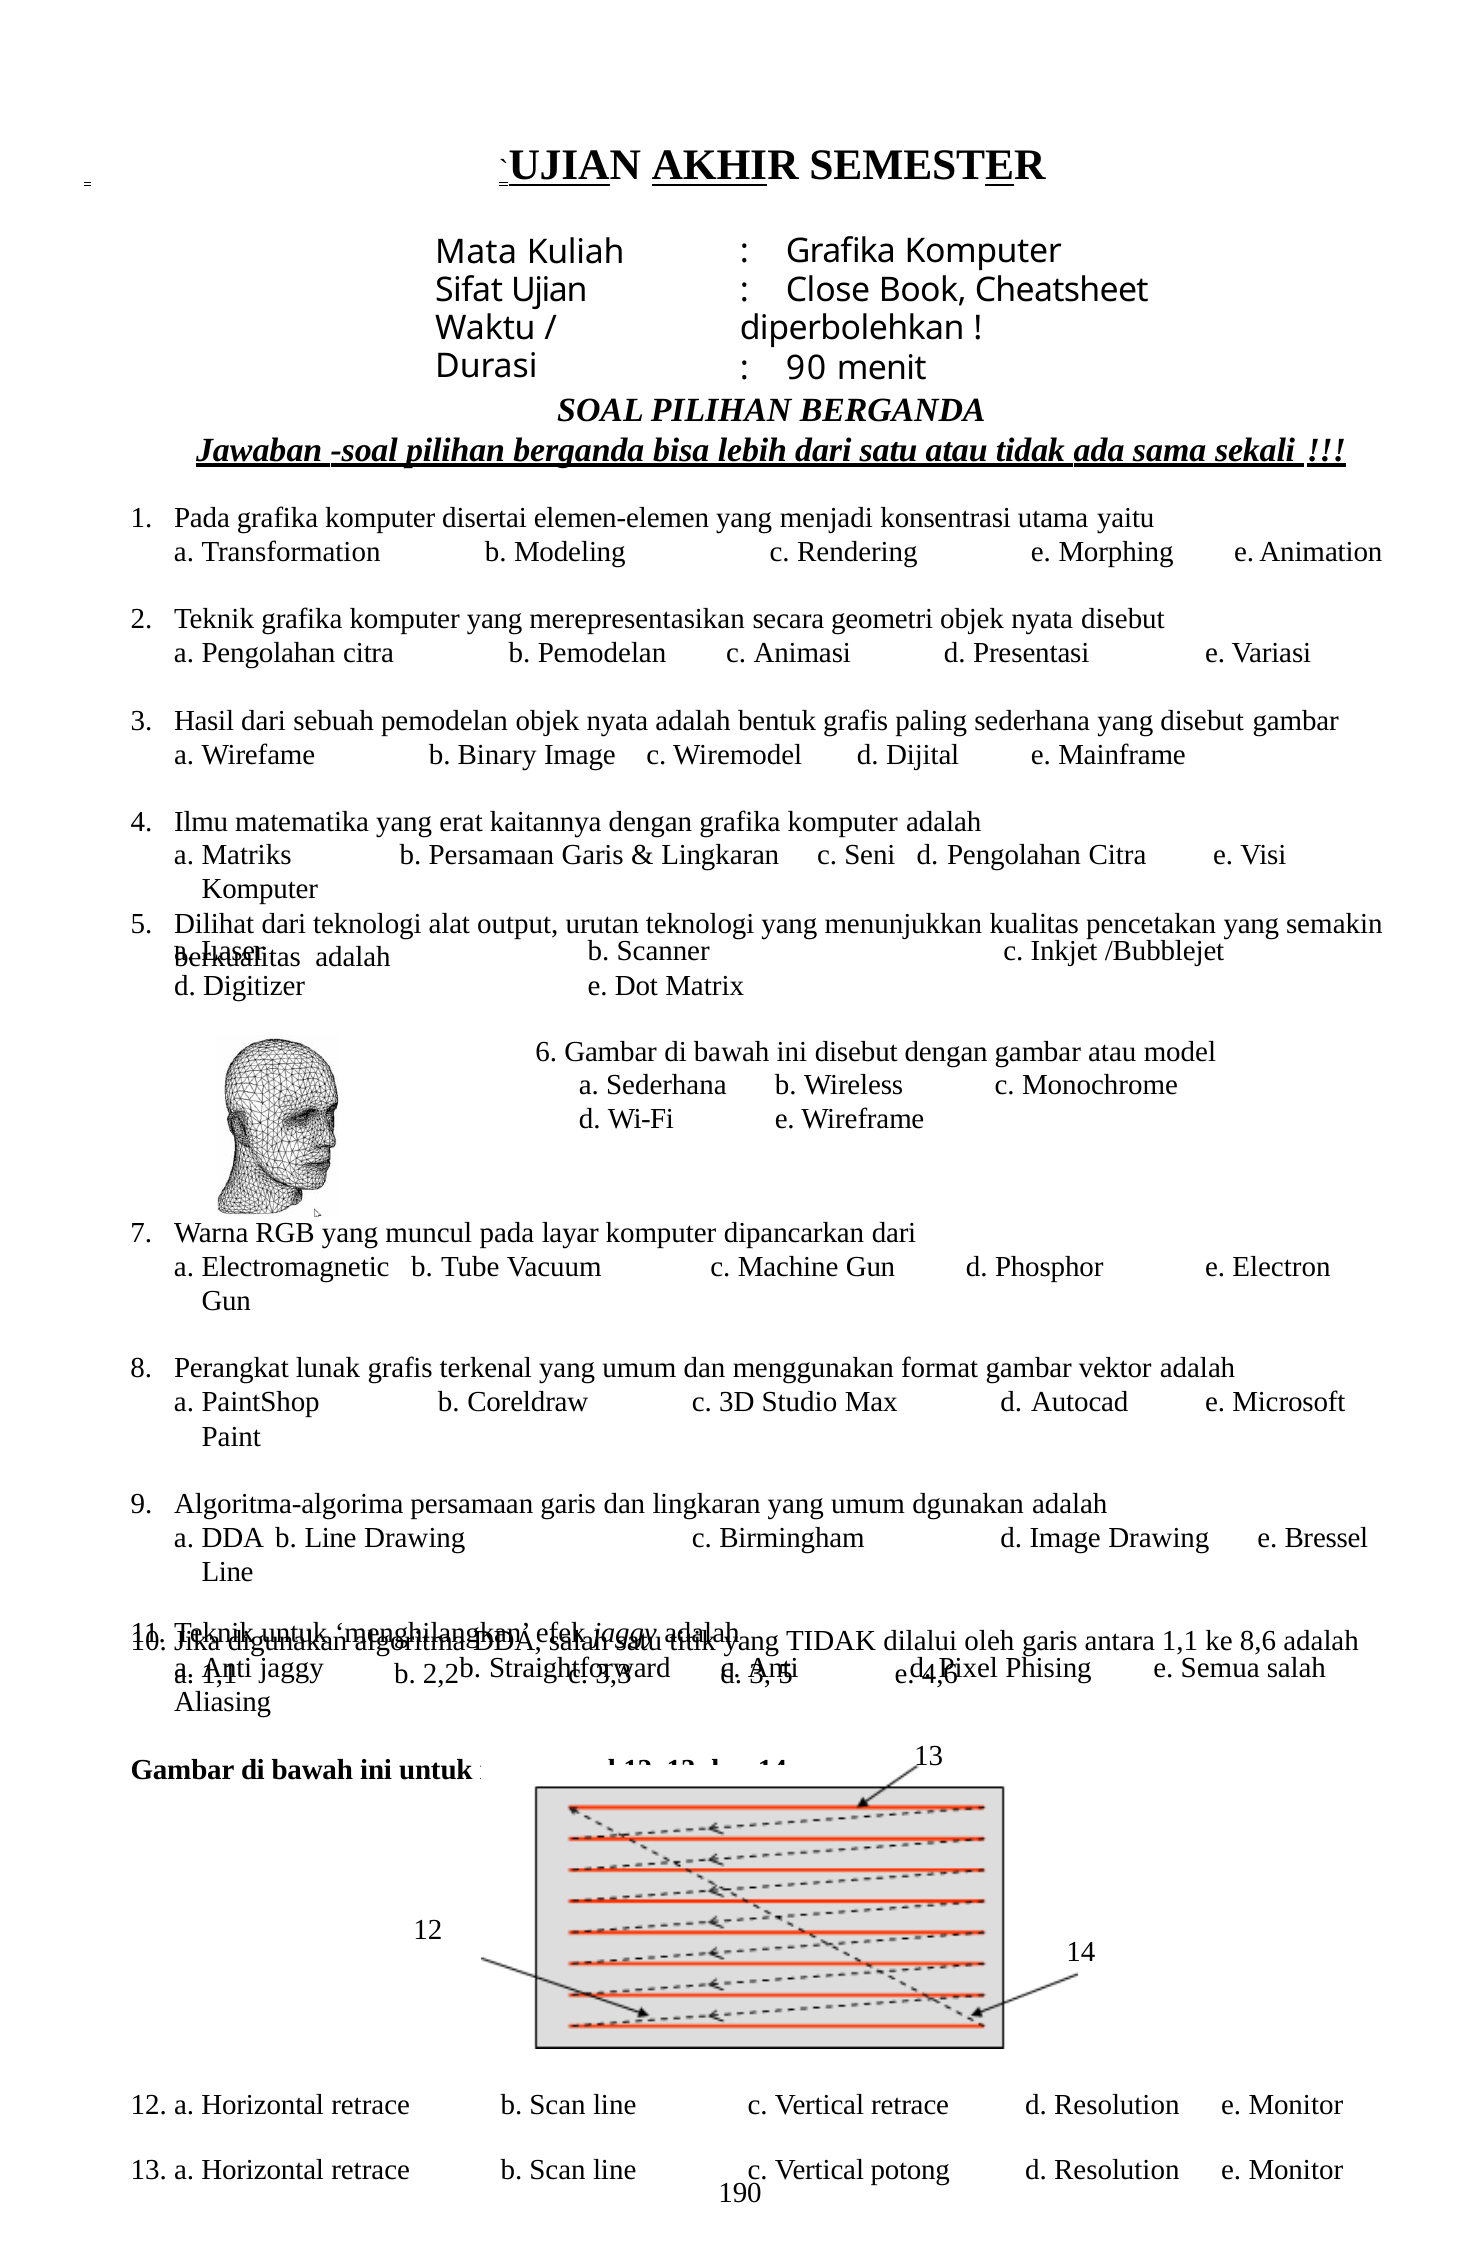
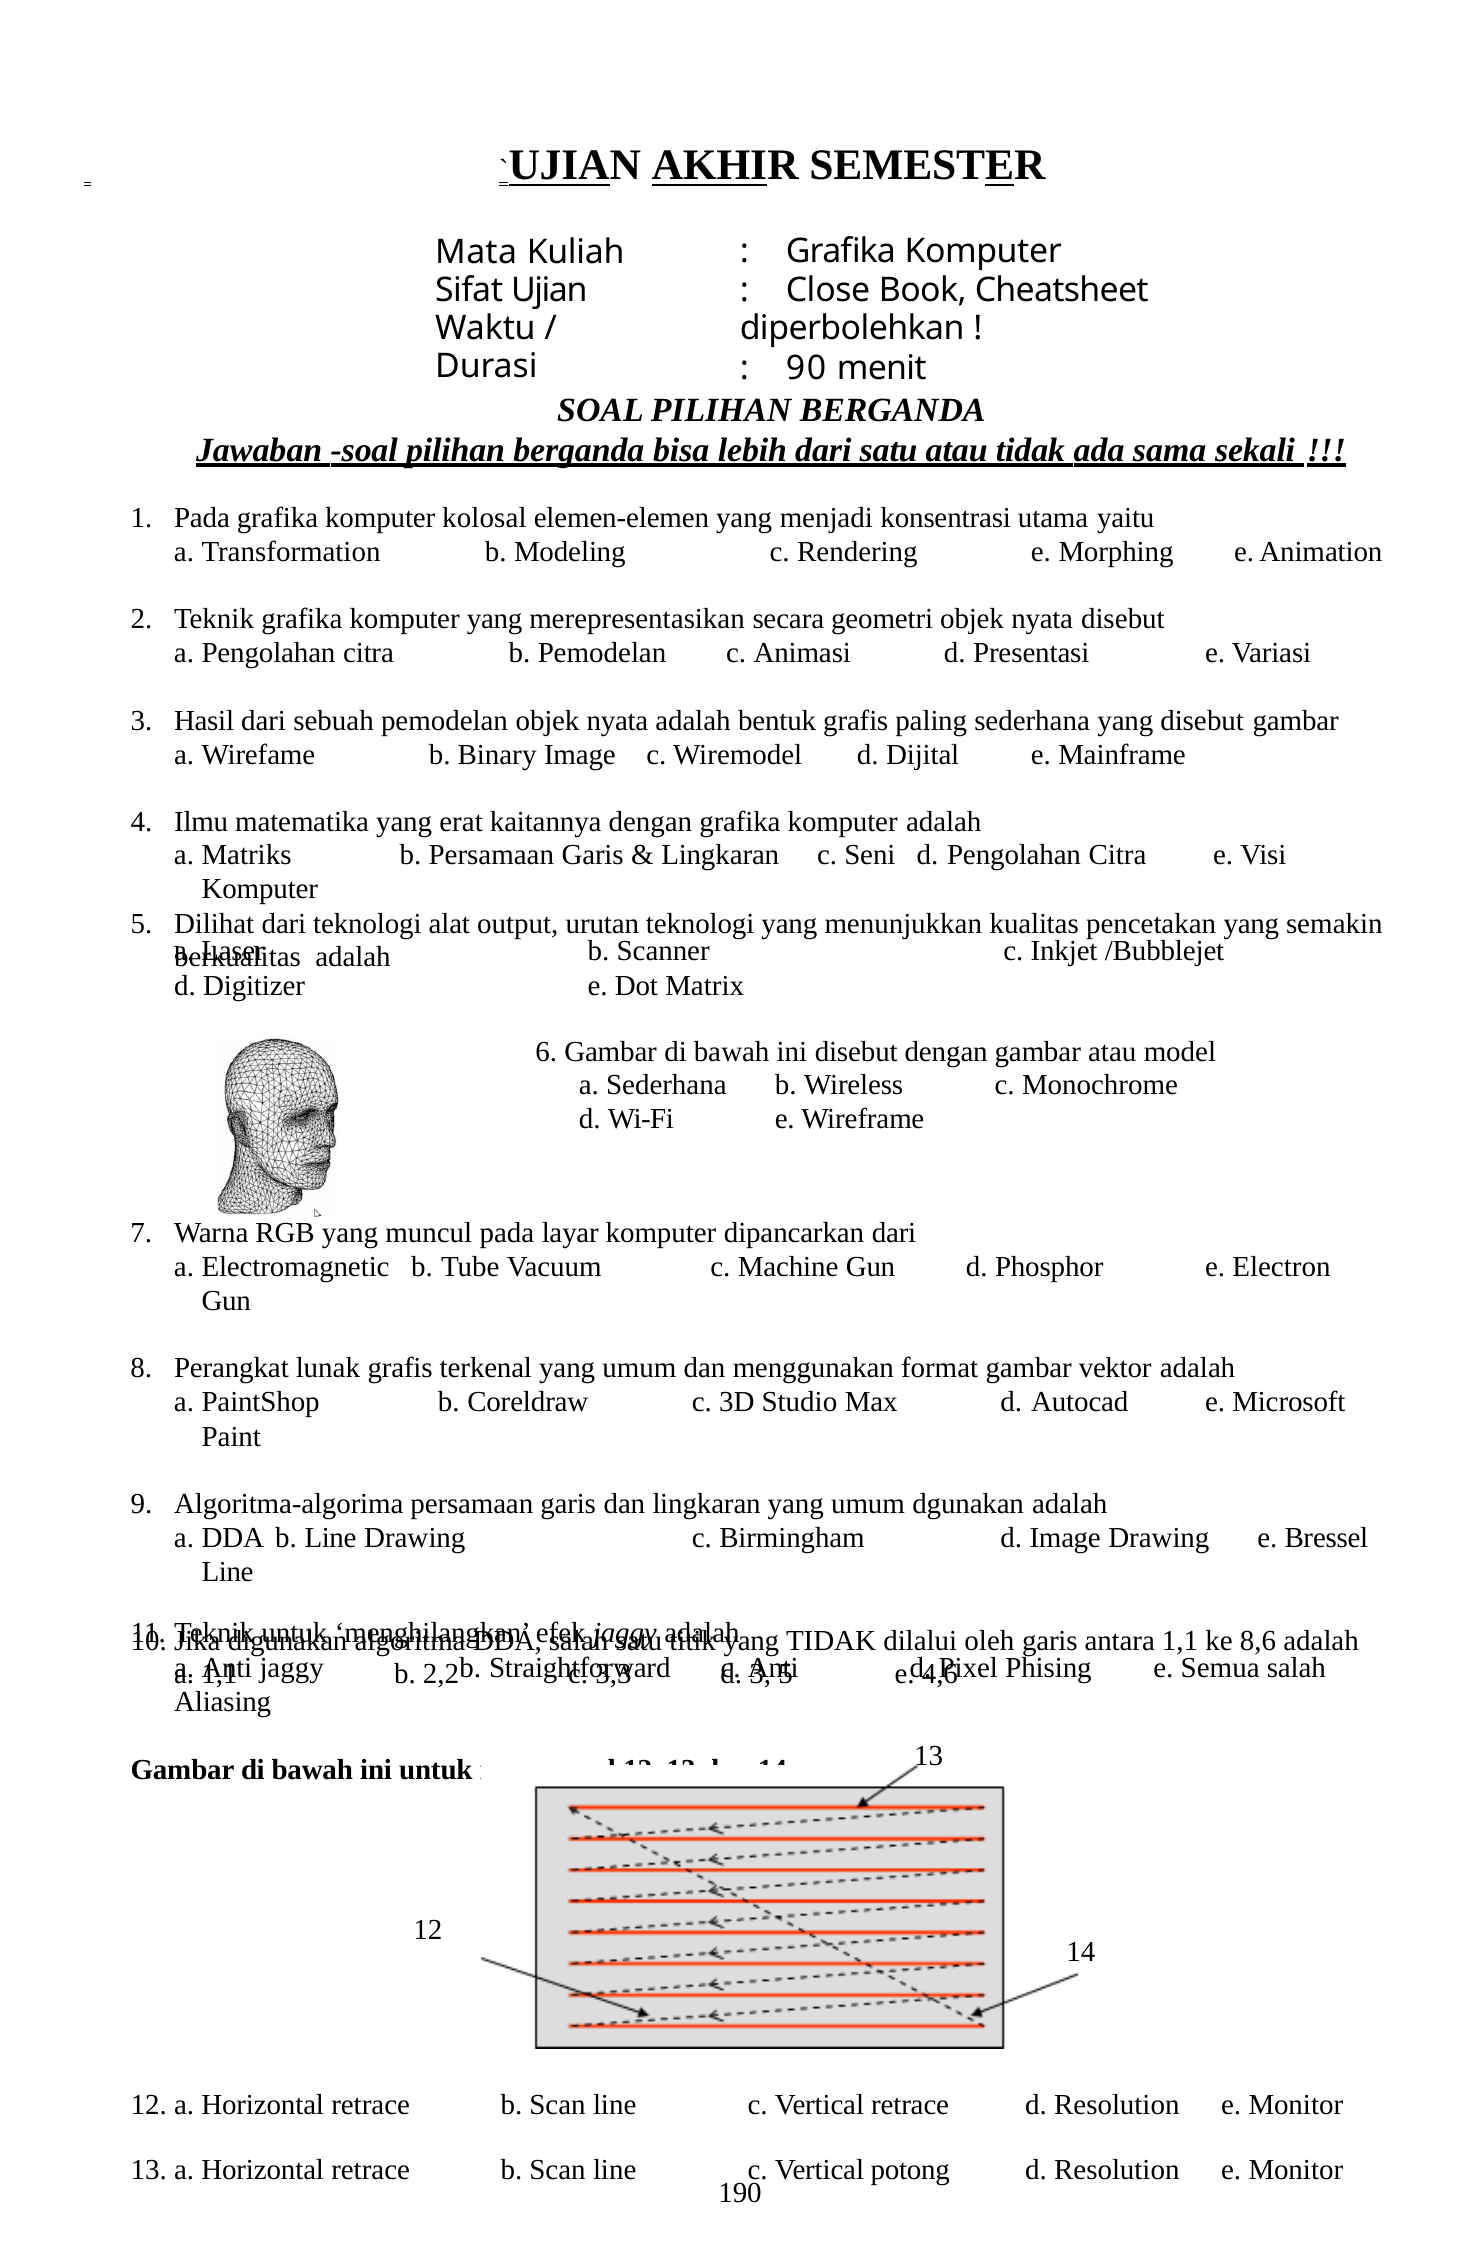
disertai: disertai -> kolosal
